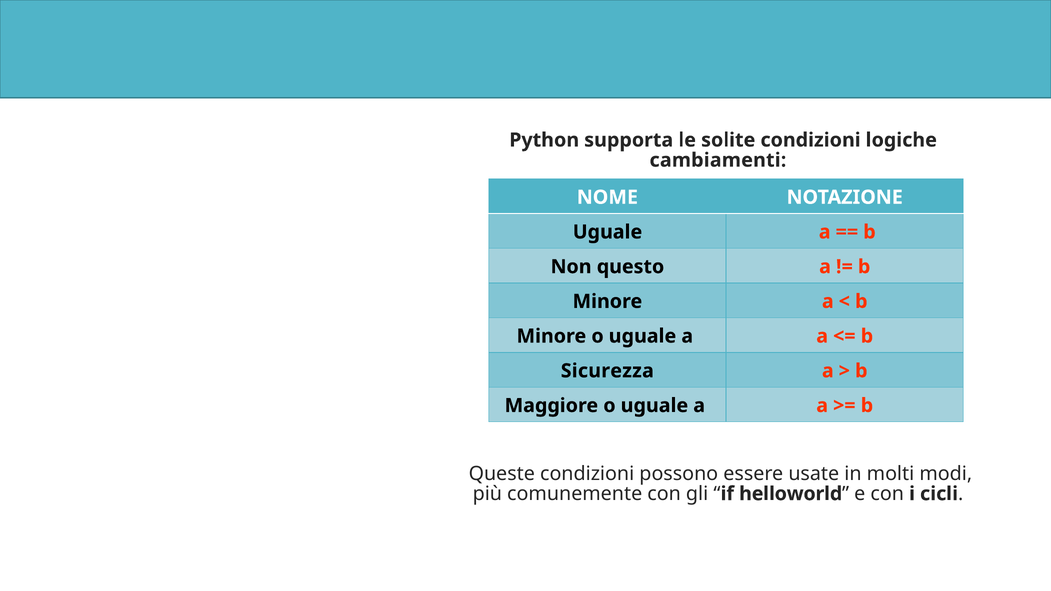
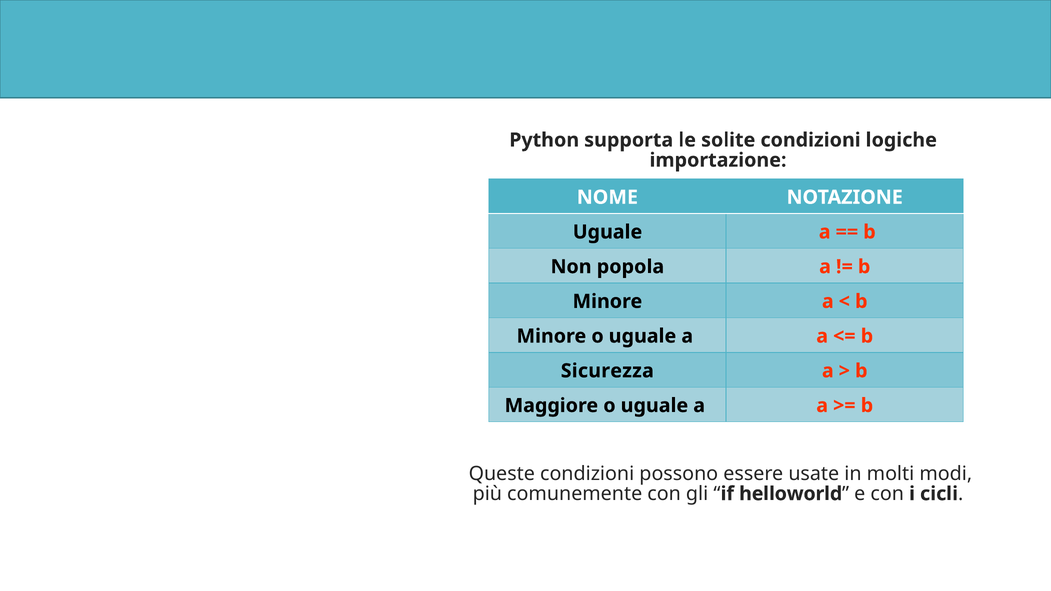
cambiamenti: cambiamenti -> importazione
questo: questo -> popola
